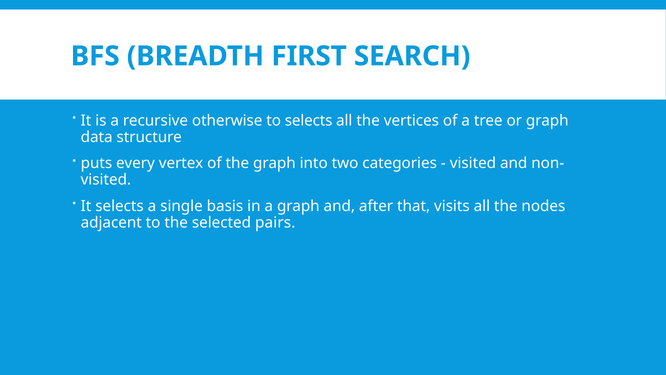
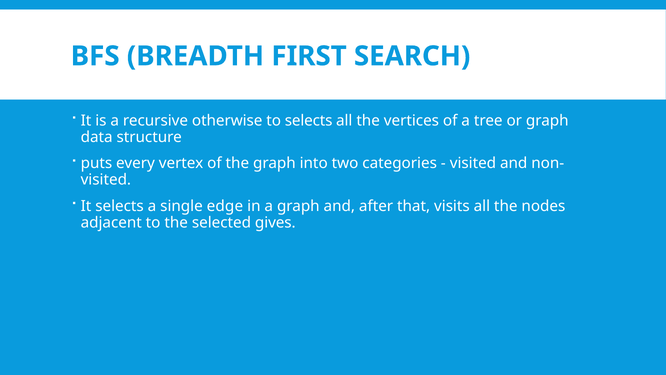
basis: basis -> edge
pairs: pairs -> gives
